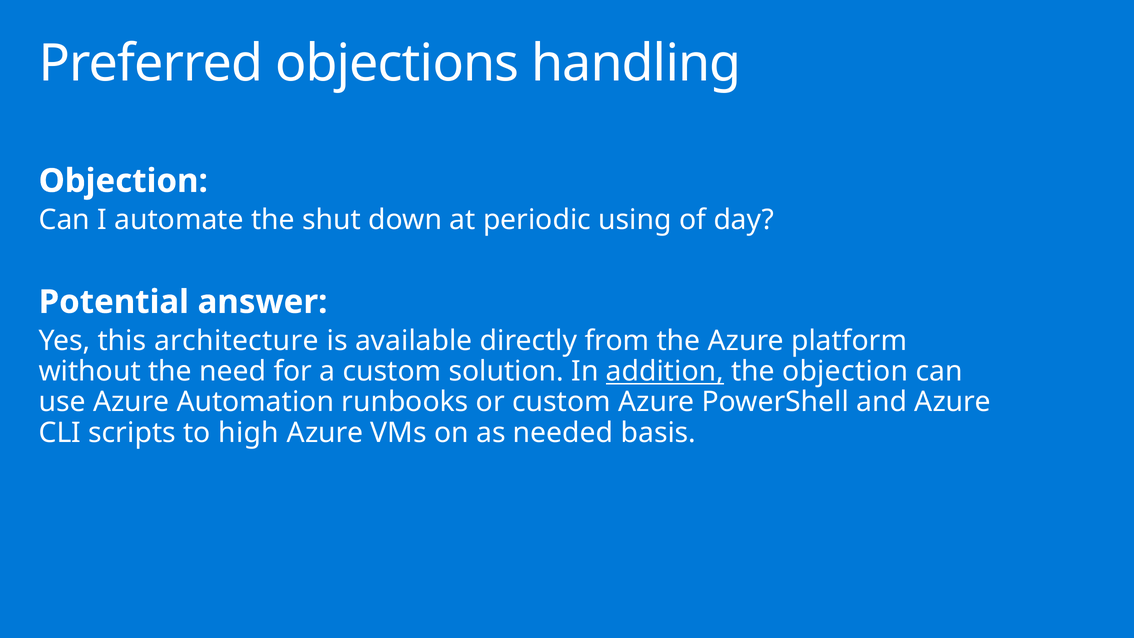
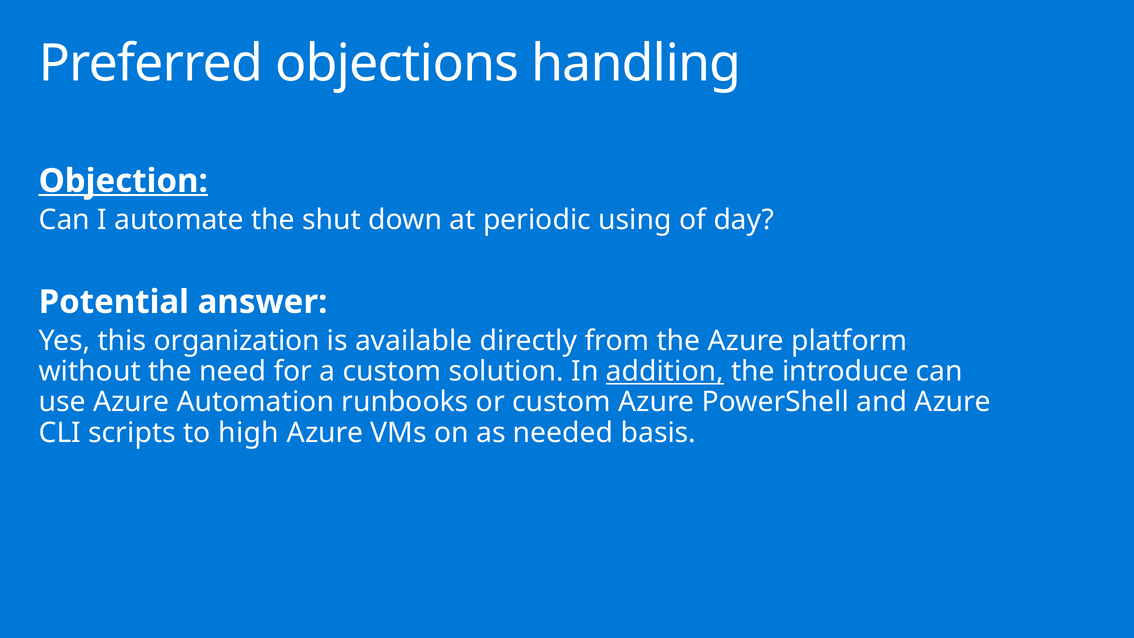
Objection at (123, 181) underline: none -> present
architecture: architecture -> organization
the objection: objection -> introduce
